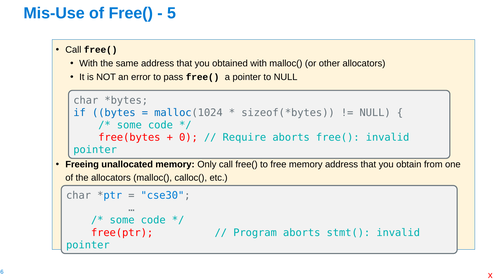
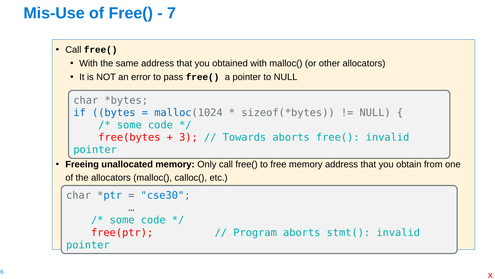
5: 5 -> 7
0: 0 -> 3
Require: Require -> Towards
